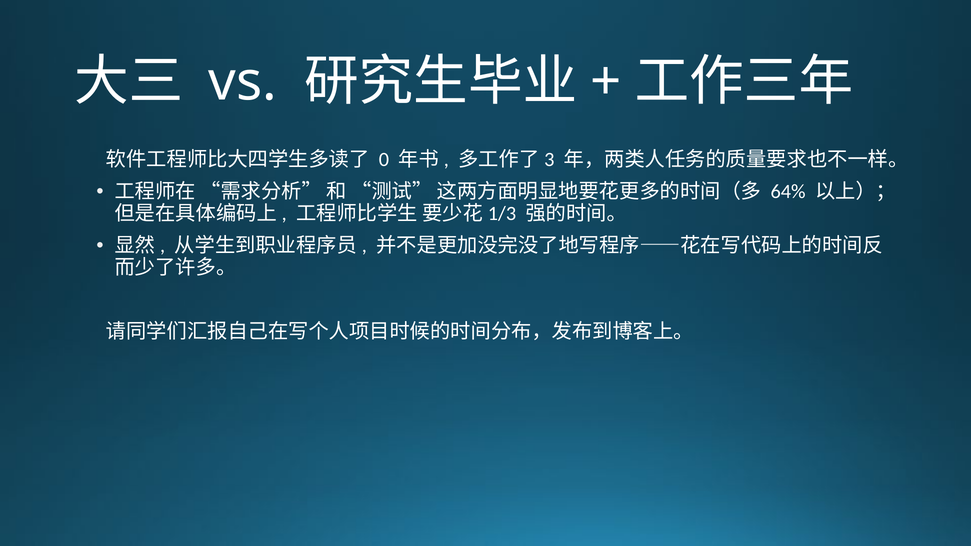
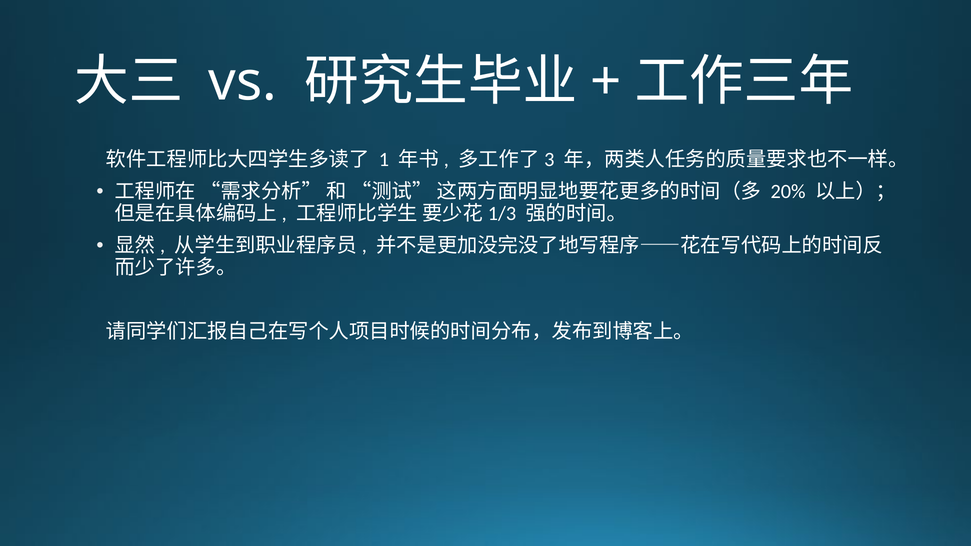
0: 0 -> 1
64%: 64% -> 20%
